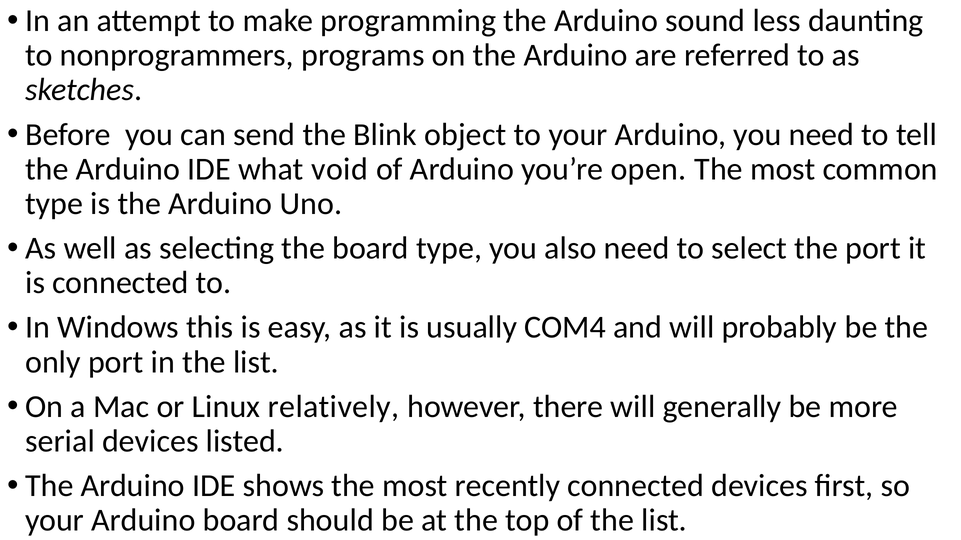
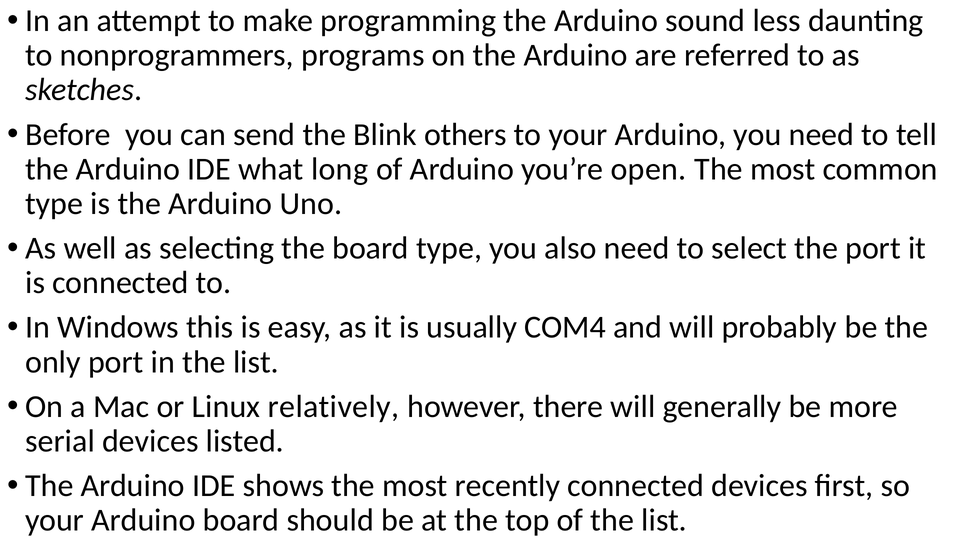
object: object -> others
void: void -> long
